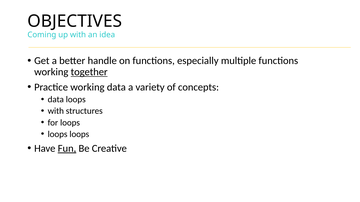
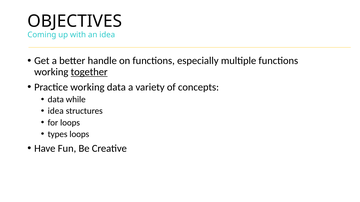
data loops: loops -> while
with at (56, 111): with -> idea
loops at (58, 134): loops -> types
Fun underline: present -> none
